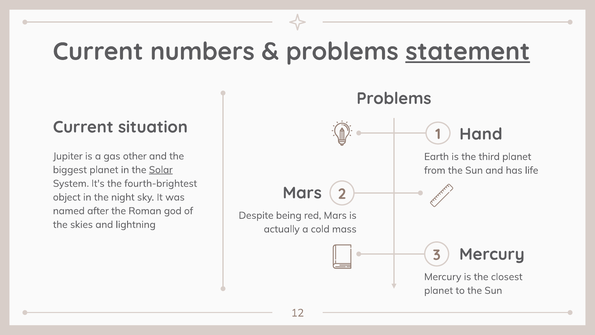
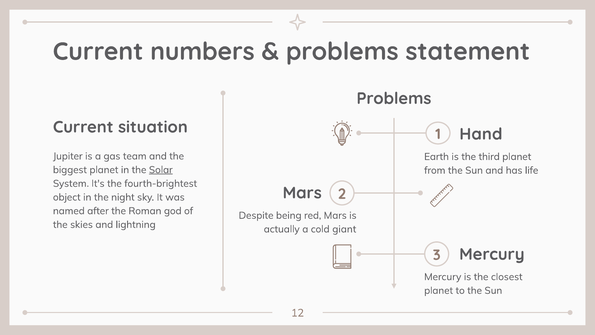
statement underline: present -> none
other: other -> team
mass: mass -> giant
